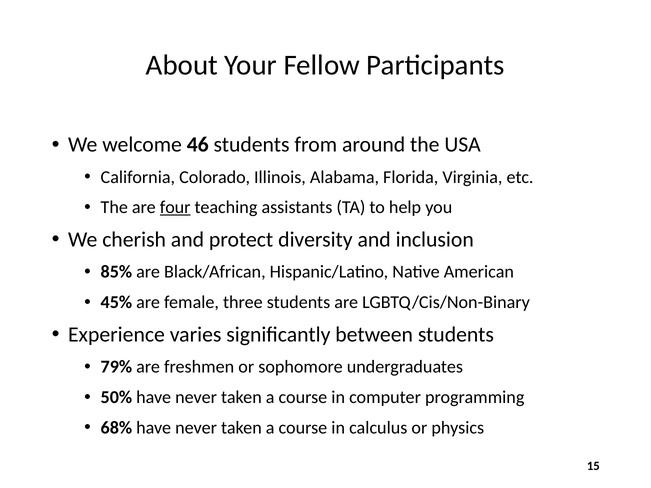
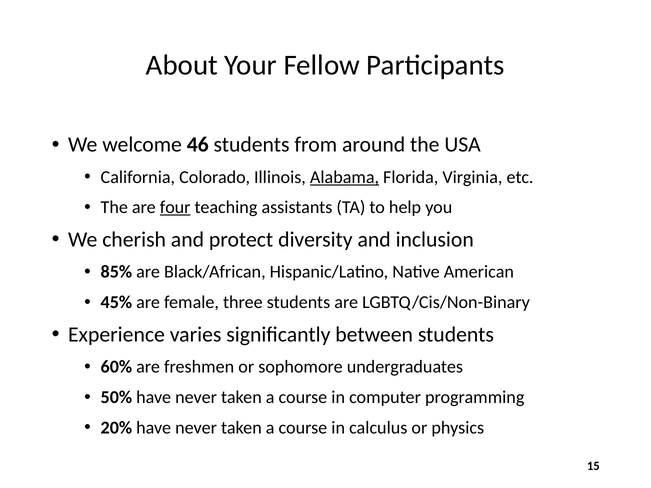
Alabama underline: none -> present
79%: 79% -> 60%
68%: 68% -> 20%
